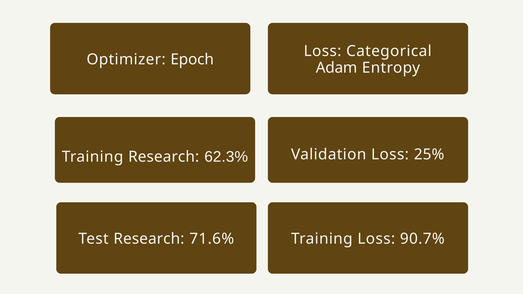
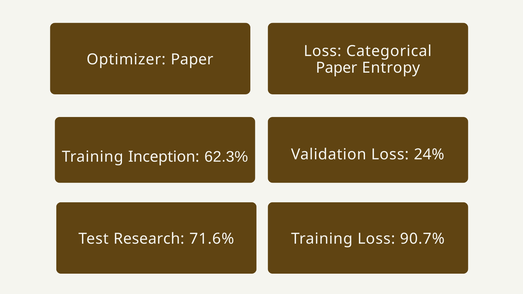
Optimizer Epoch: Epoch -> Paper
Adam at (337, 68): Adam -> Paper
25%: 25% -> 24%
Training Research: Research -> Inception
